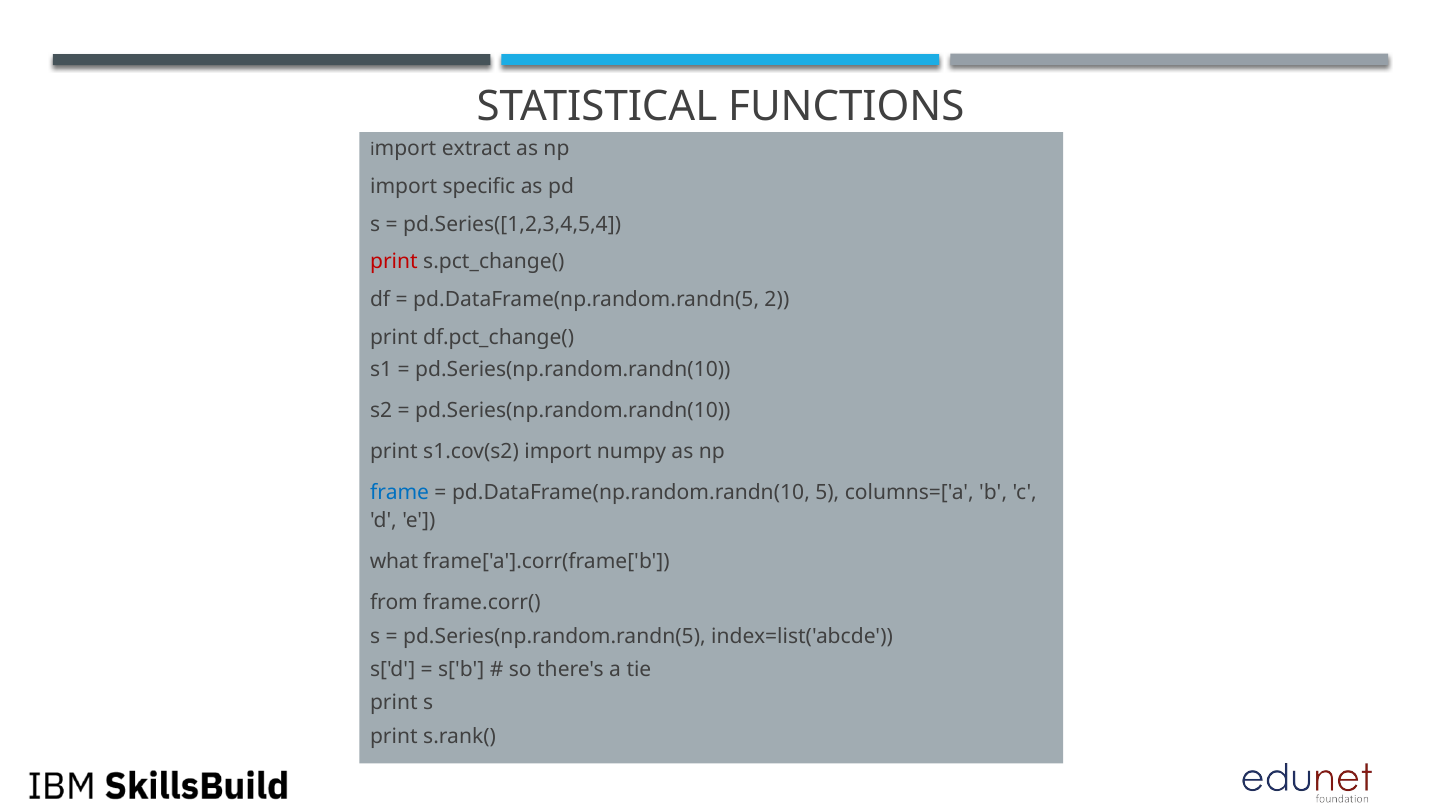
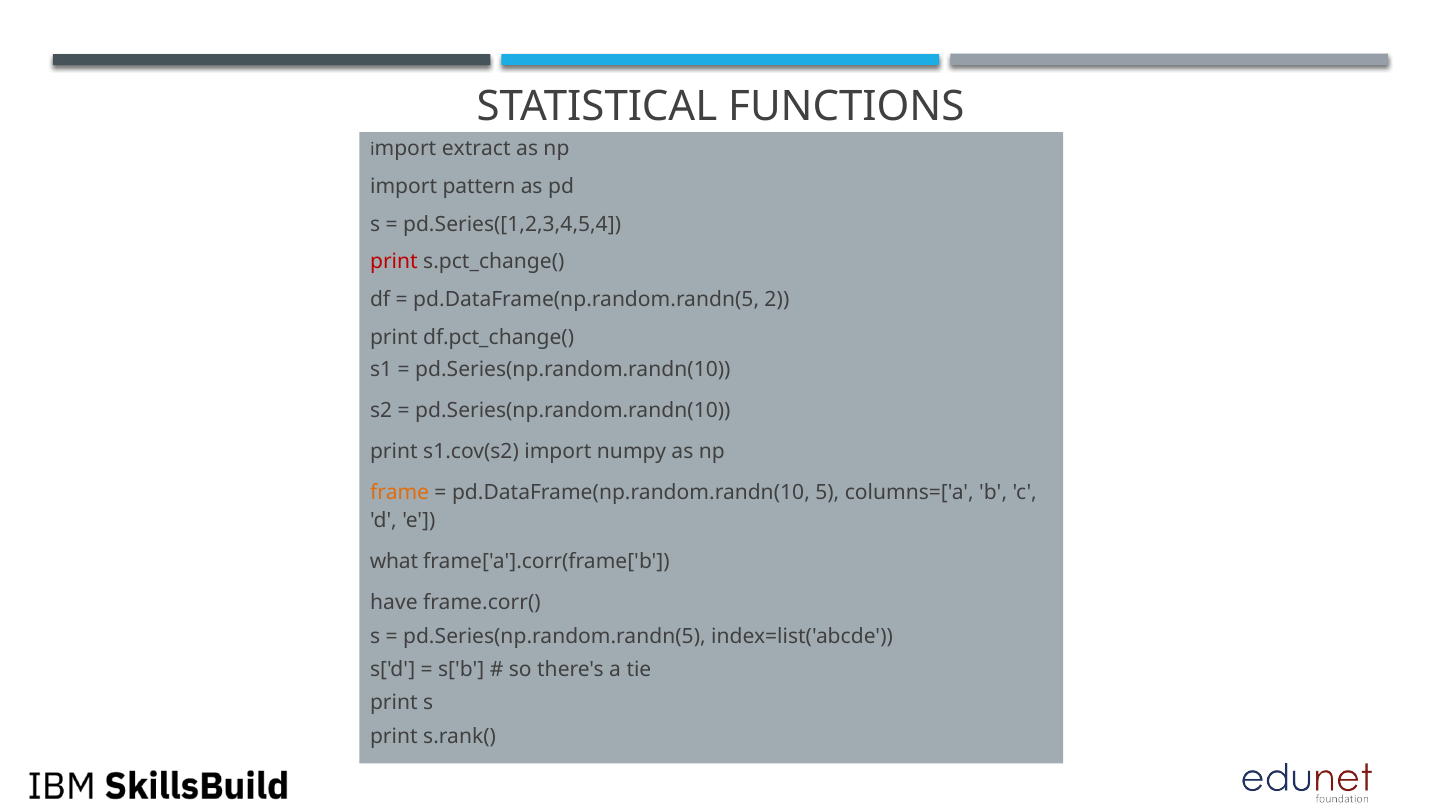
specific: specific -> pattern
frame colour: blue -> orange
from: from -> have
